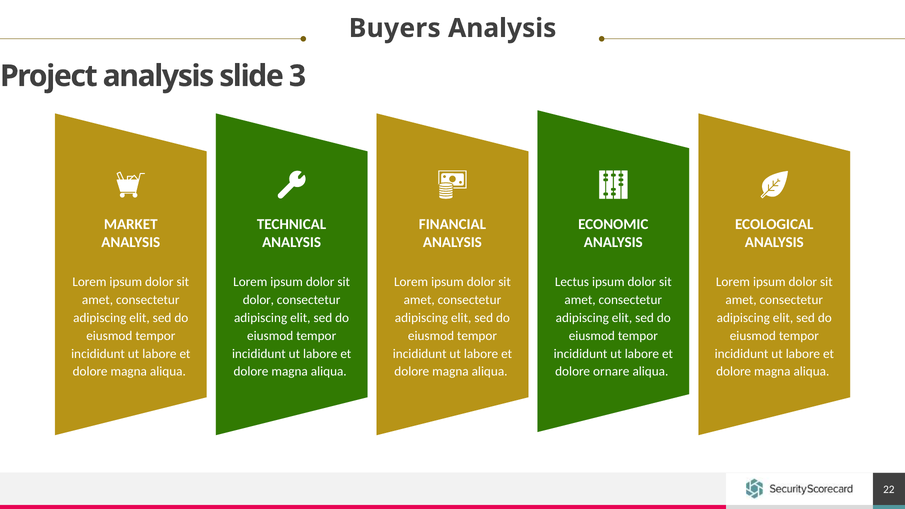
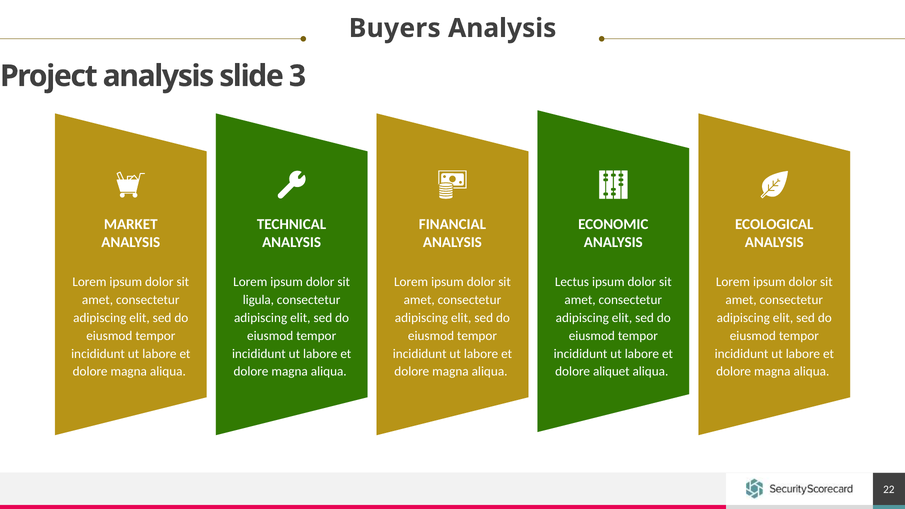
dolor at (258, 300): dolor -> ligula
ornare: ornare -> aliquet
